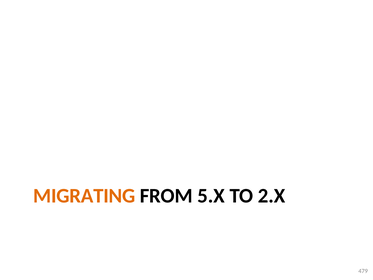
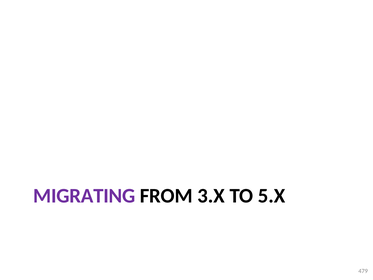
MIGRATING colour: orange -> purple
5.X: 5.X -> 3.X
2.X: 2.X -> 5.X
